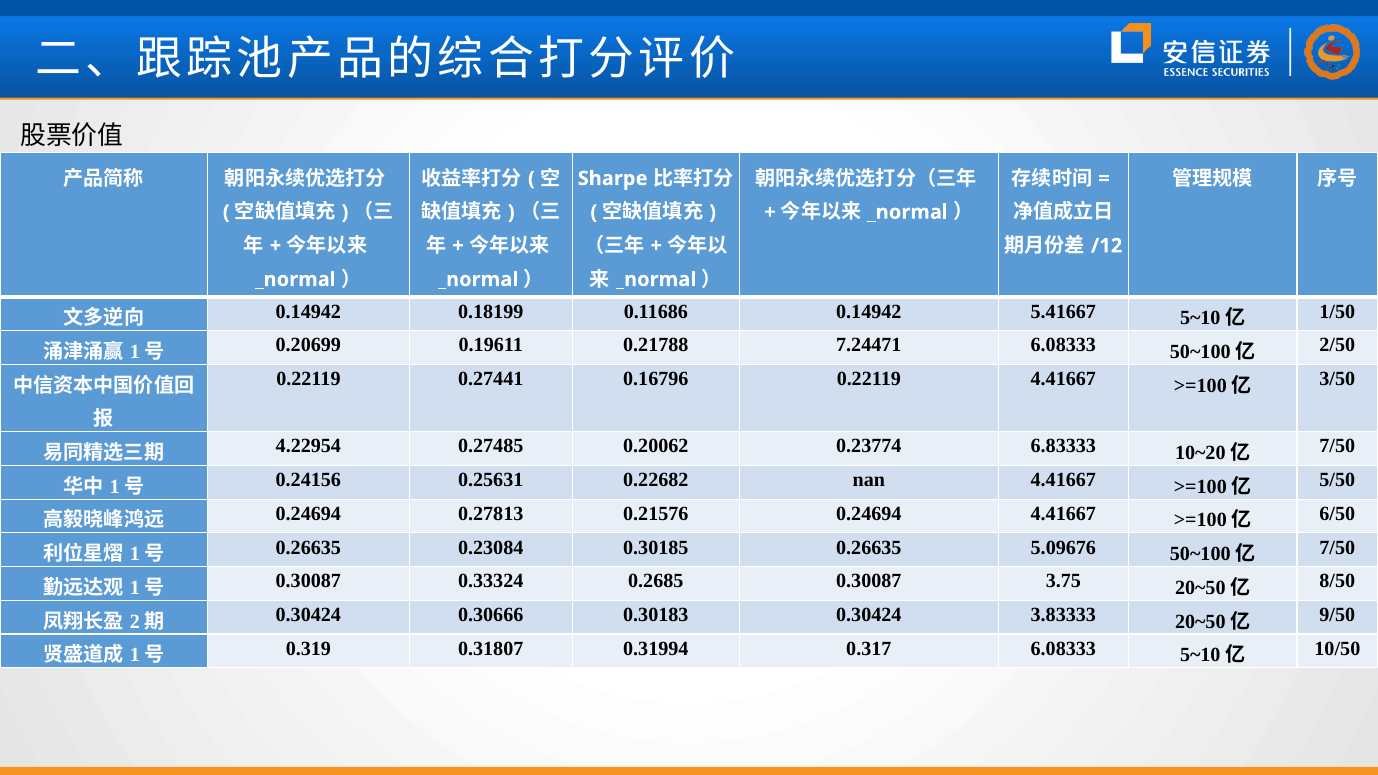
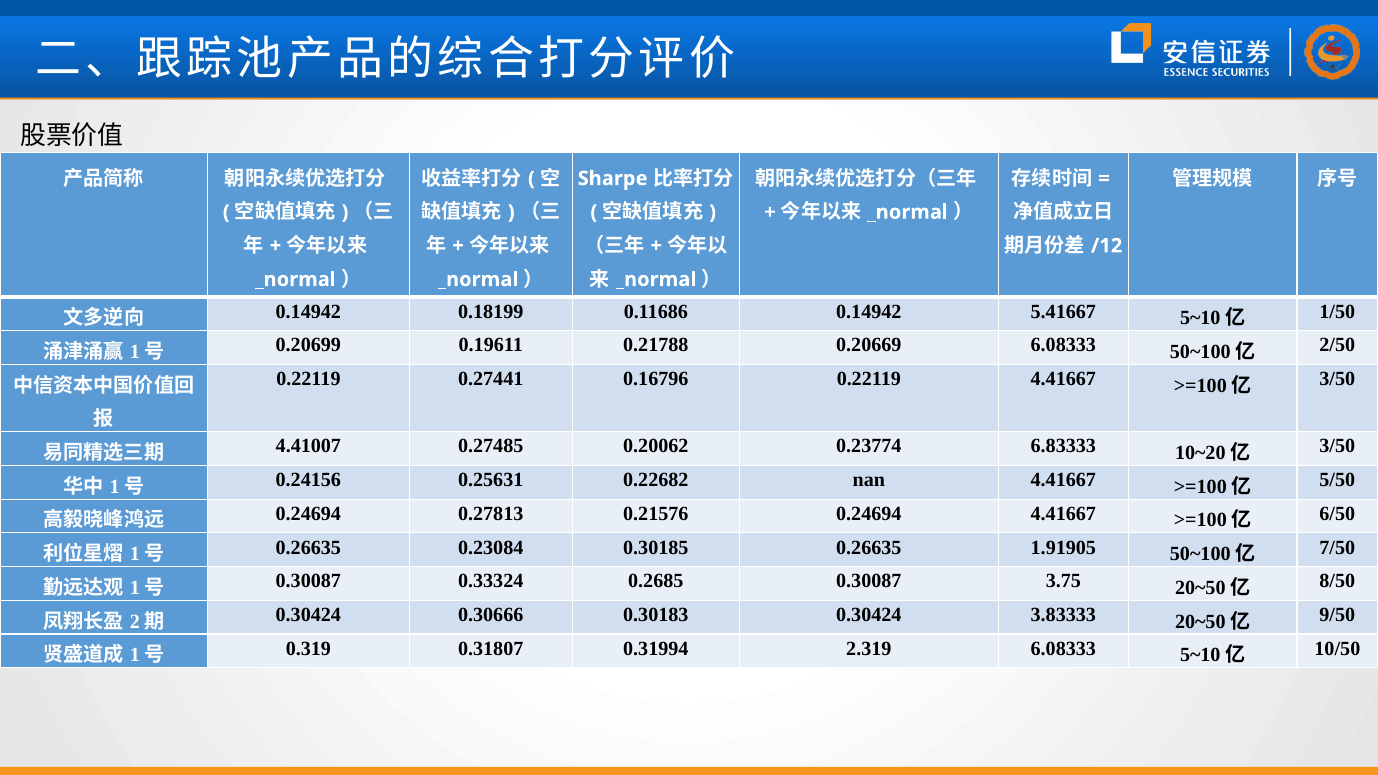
7.24471: 7.24471 -> 0.20669
4.22954: 4.22954 -> 4.41007
7/50 at (1337, 446): 7/50 -> 3/50
5.09676: 5.09676 -> 1.91905
0.317: 0.317 -> 2.319
